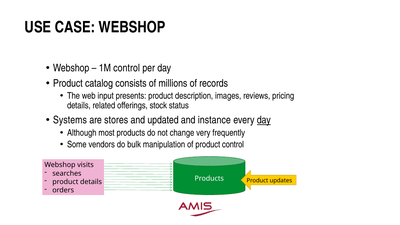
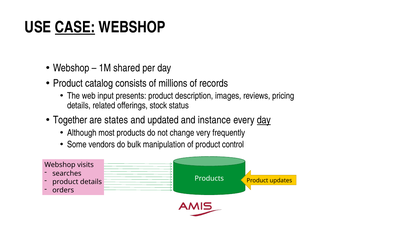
CASE underline: none -> present
1M control: control -> shared
Systems: Systems -> Together
stores: stores -> states
